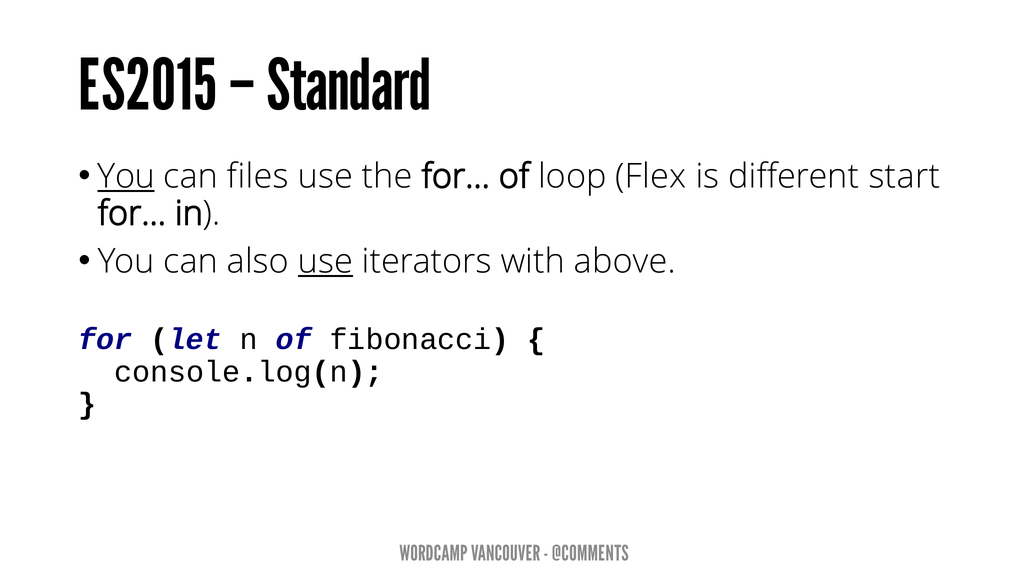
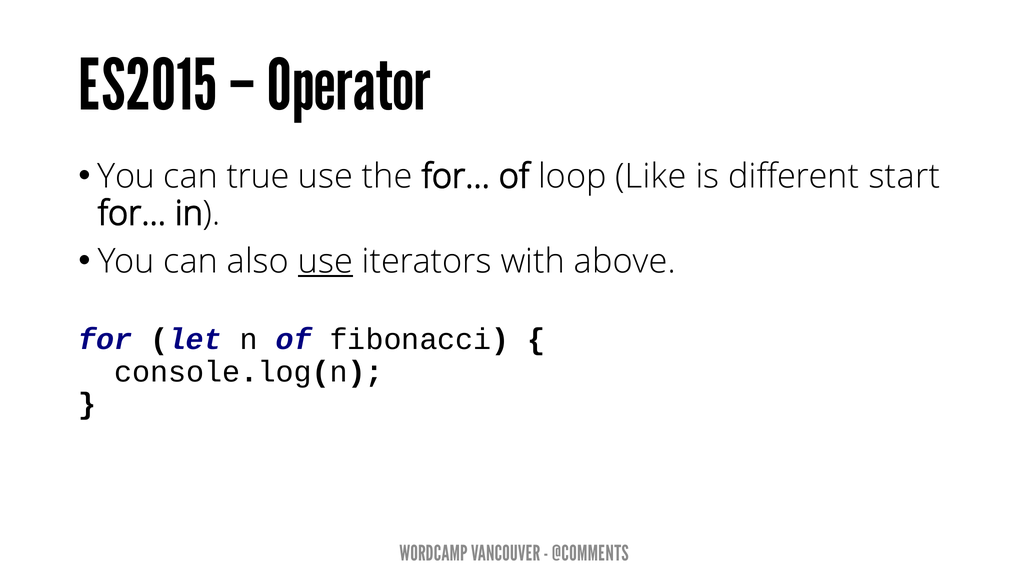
Standard: Standard -> Operator
You at (126, 176) underline: present -> none
files: files -> true
Flex: Flex -> Like
